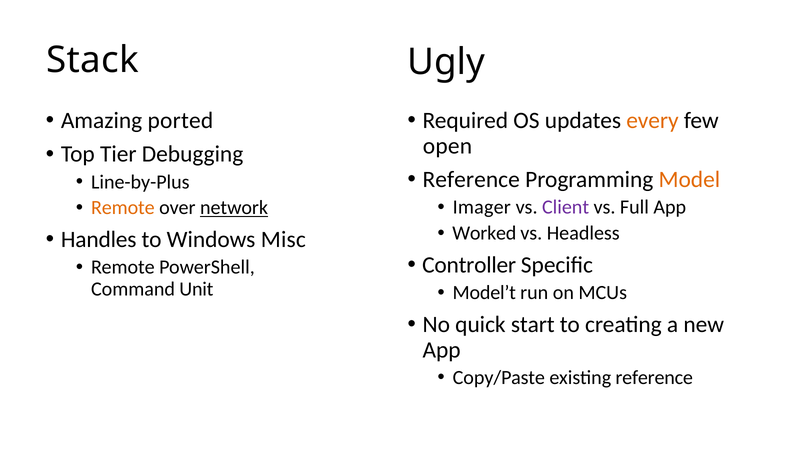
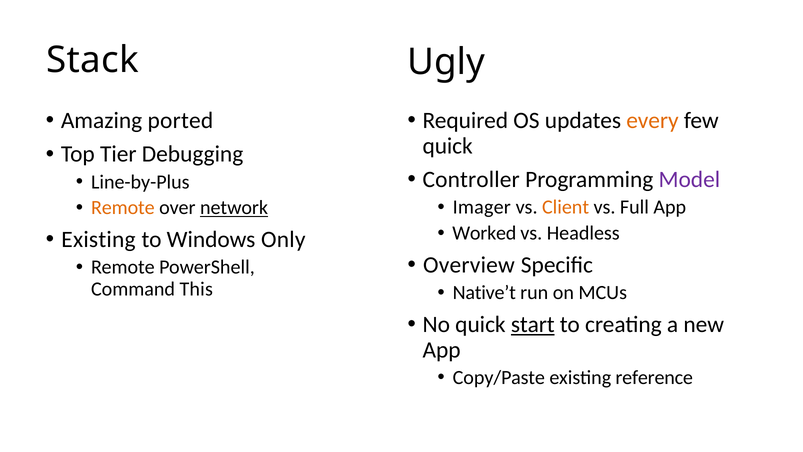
open at (447, 146): open -> quick
Reference at (471, 180): Reference -> Controller
Model colour: orange -> purple
Client colour: purple -> orange
Handles at (99, 239): Handles -> Existing
Misc: Misc -> Only
Controller: Controller -> Overview
Unit: Unit -> This
Model’t: Model’t -> Native’t
start underline: none -> present
